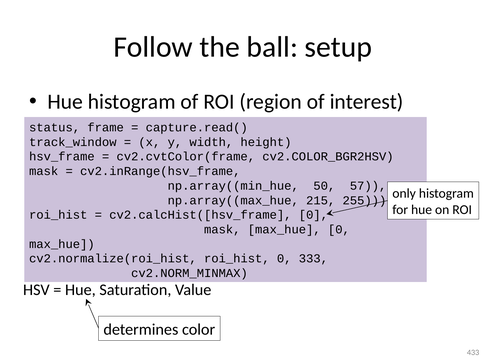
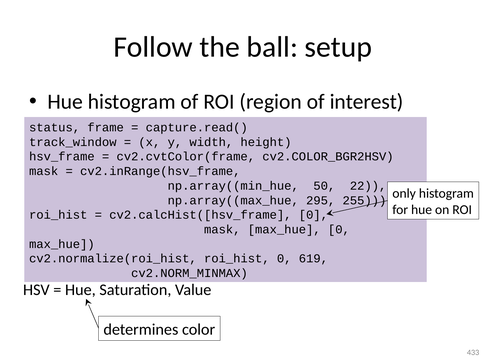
57: 57 -> 22
215: 215 -> 295
333: 333 -> 619
